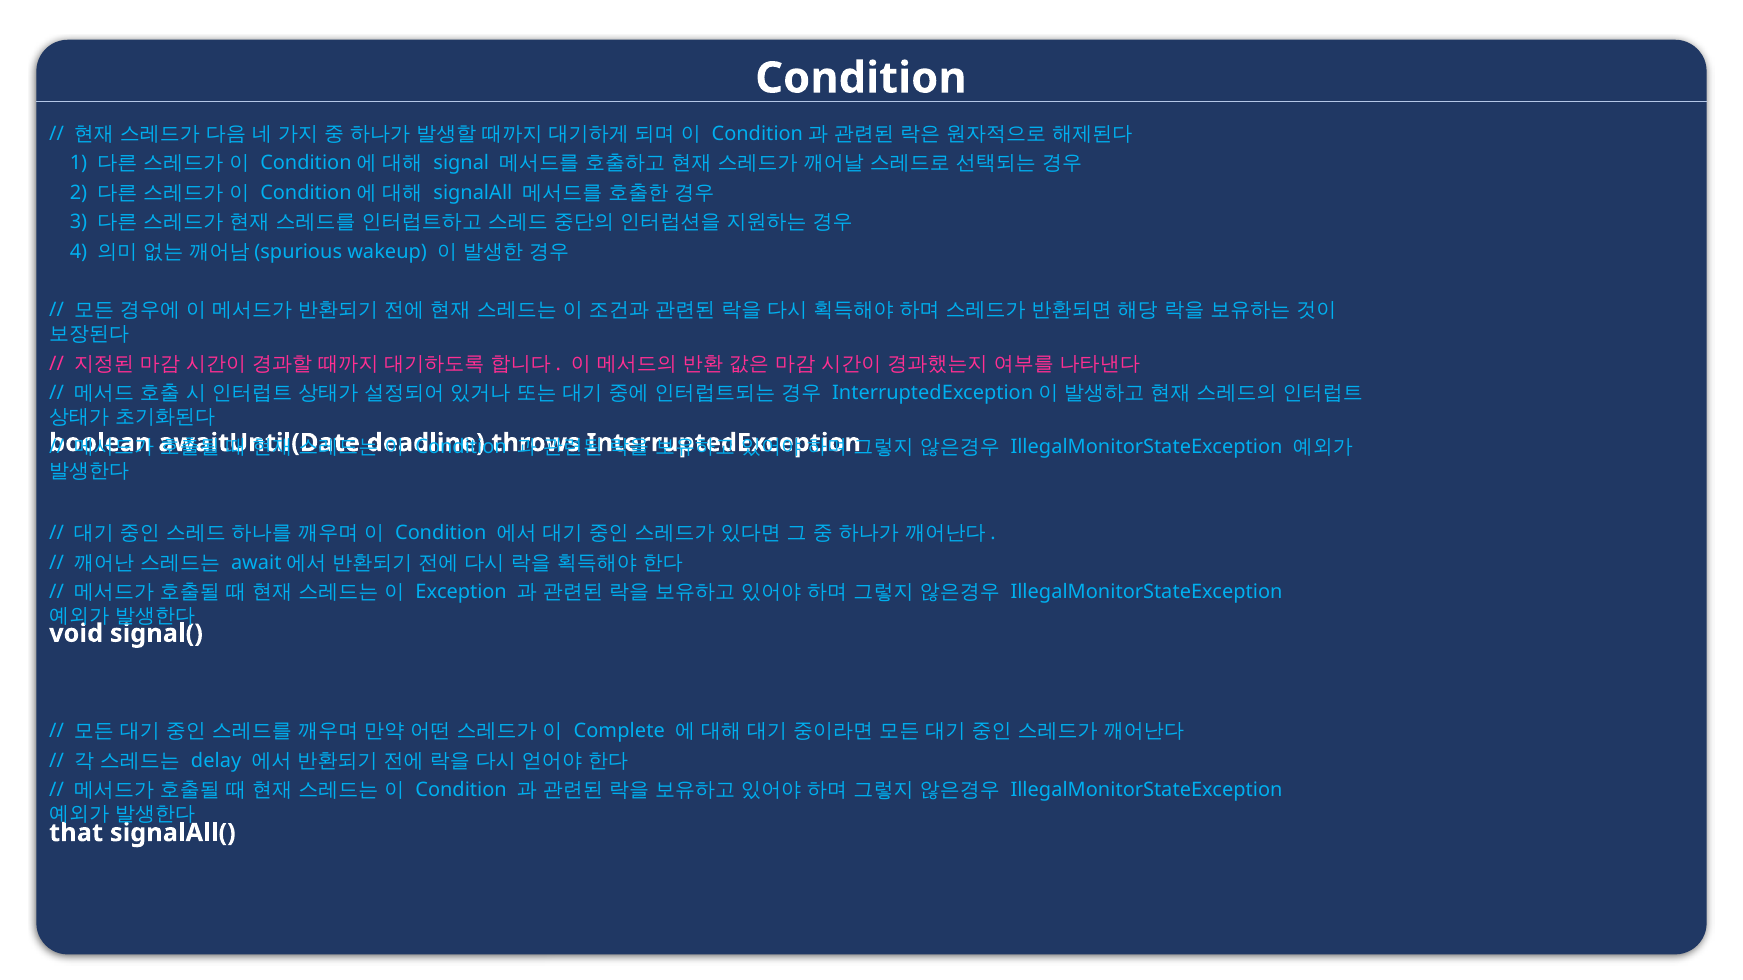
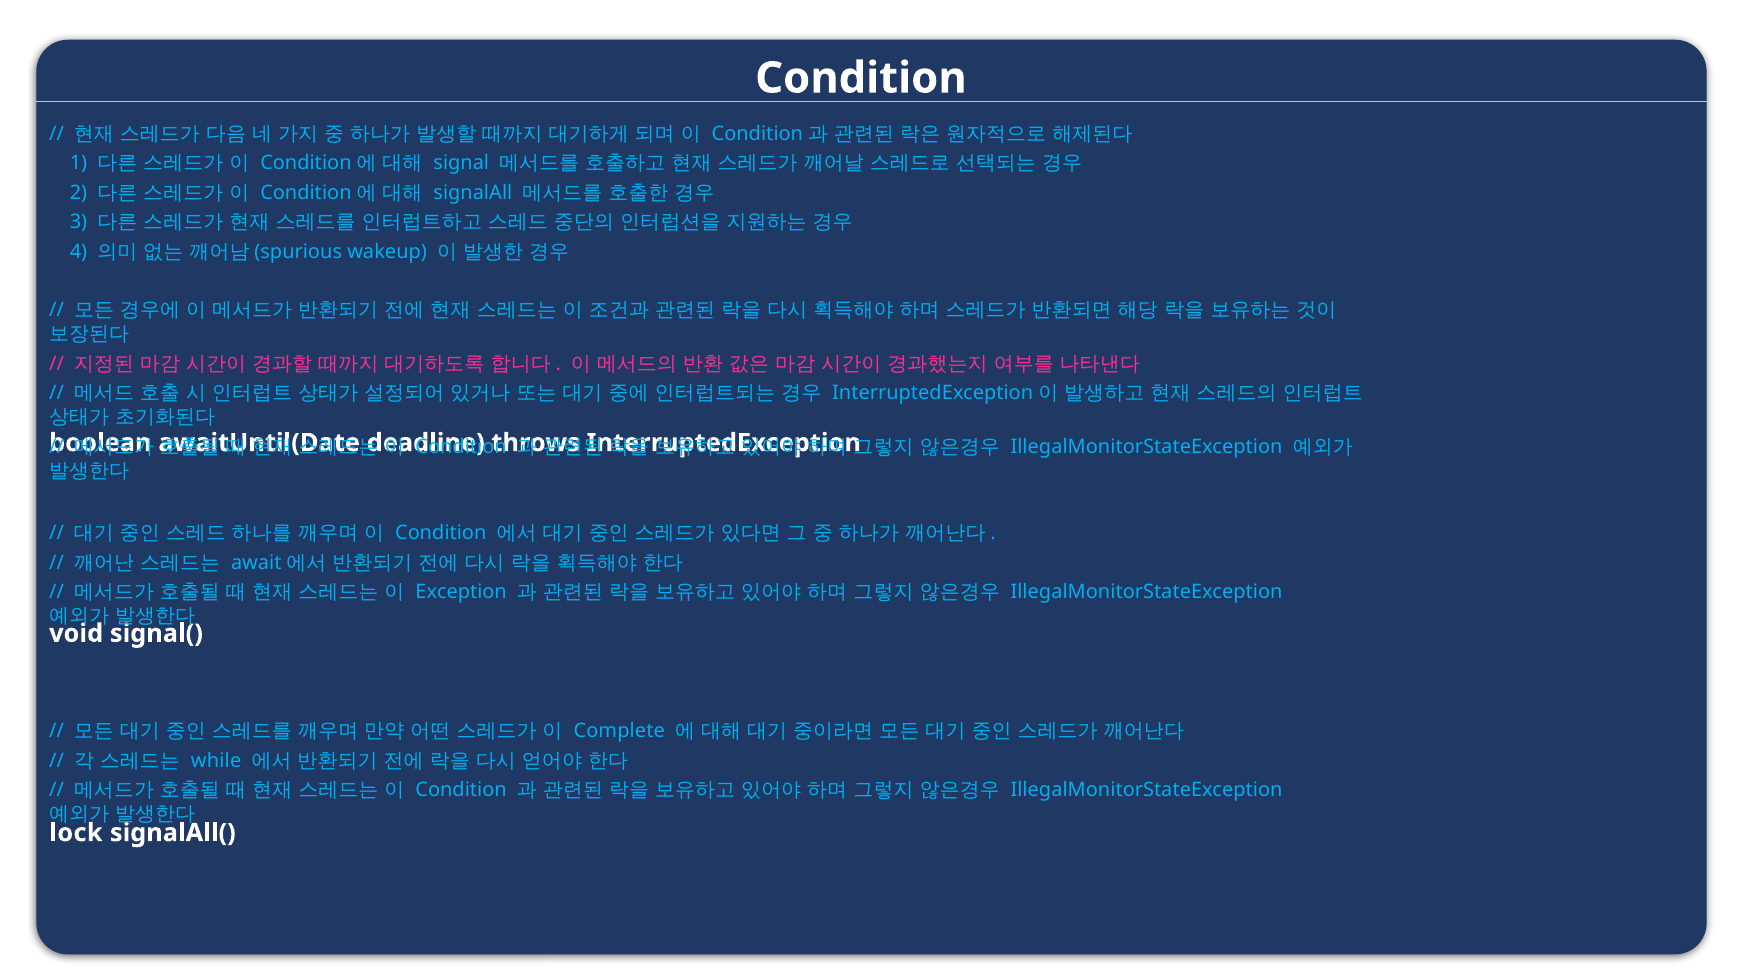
delay: delay -> while
that: that -> lock
